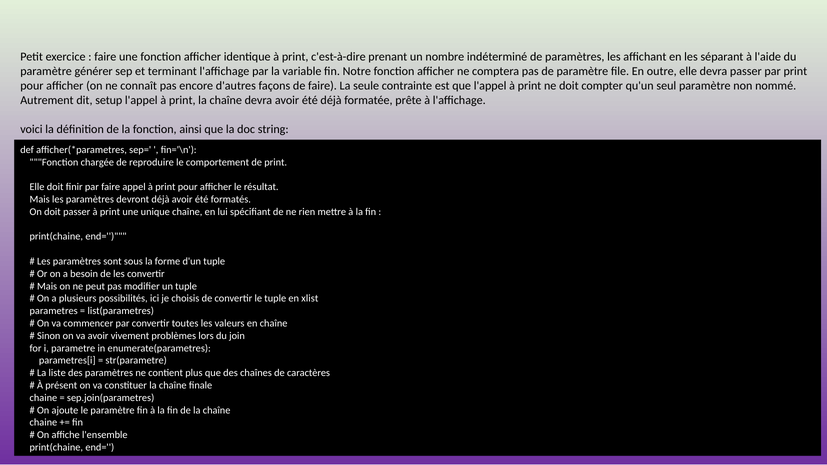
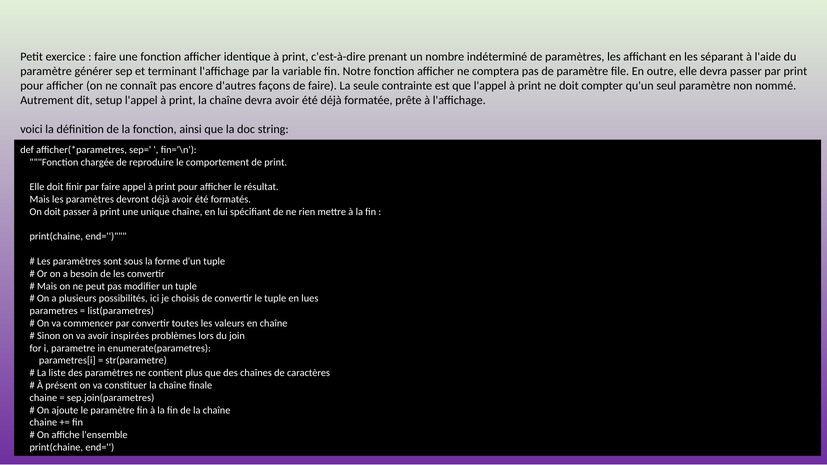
xlist: xlist -> lues
vivement: vivement -> inspirées
